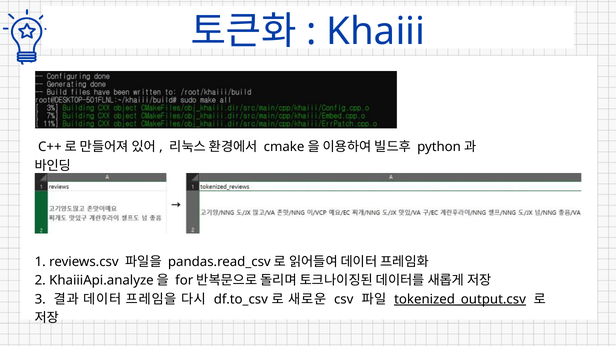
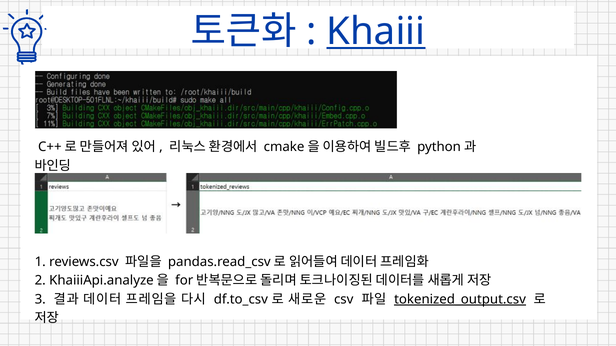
Khaiii underline: none -> present
